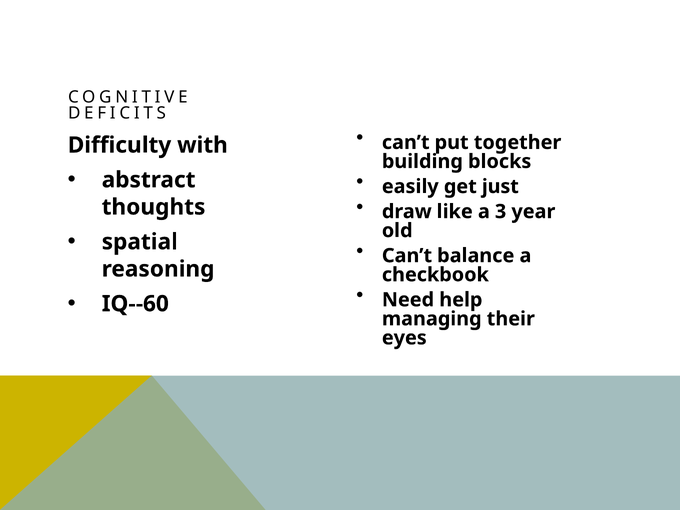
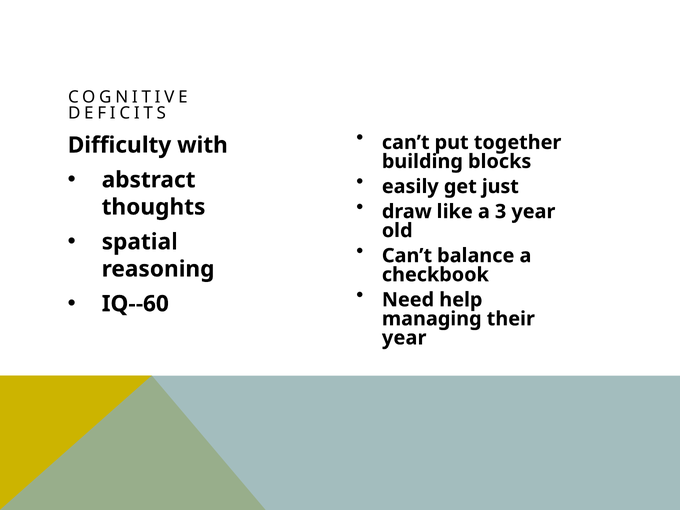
eyes at (404, 338): eyes -> year
